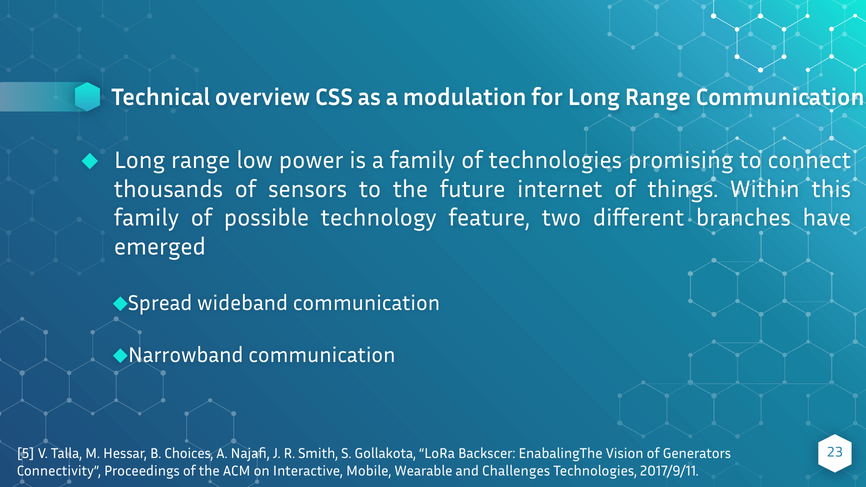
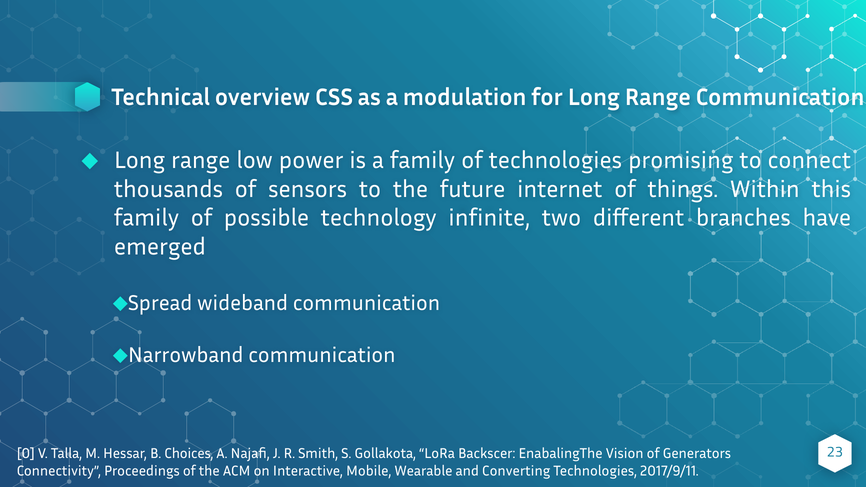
feature: feature -> infinite
5: 5 -> 0
Challenges: Challenges -> Converting
